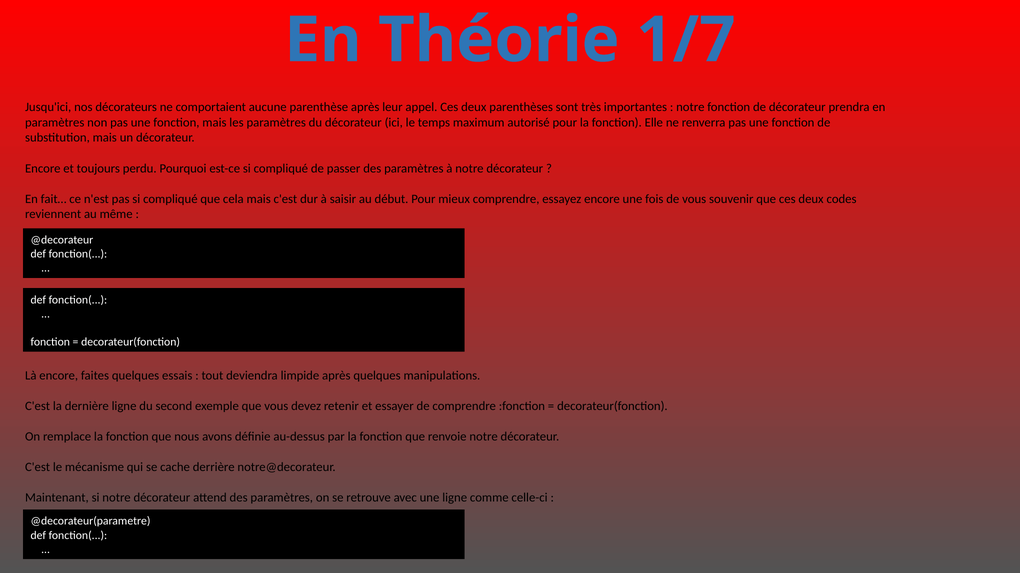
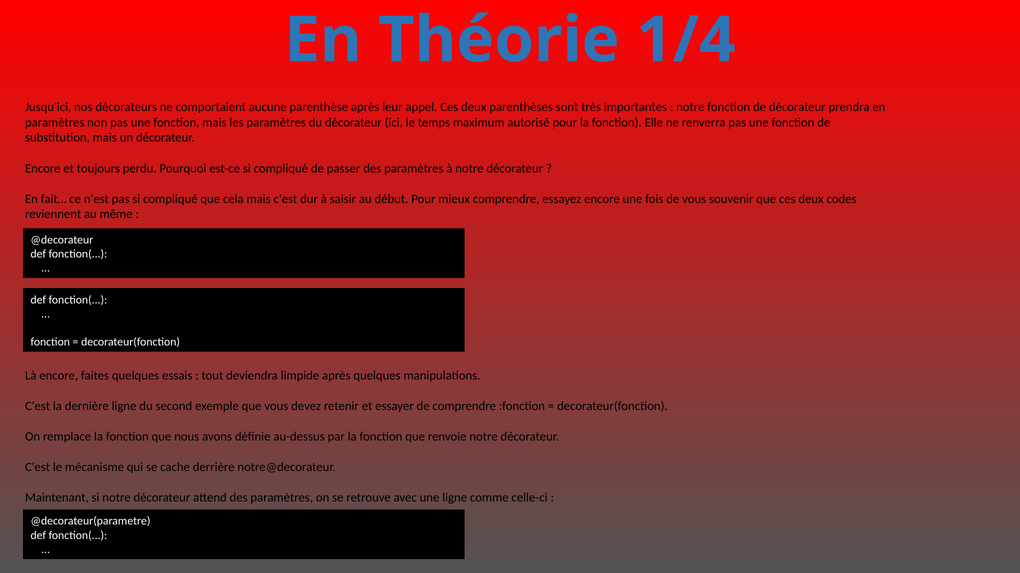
1/7: 1/7 -> 1/4
